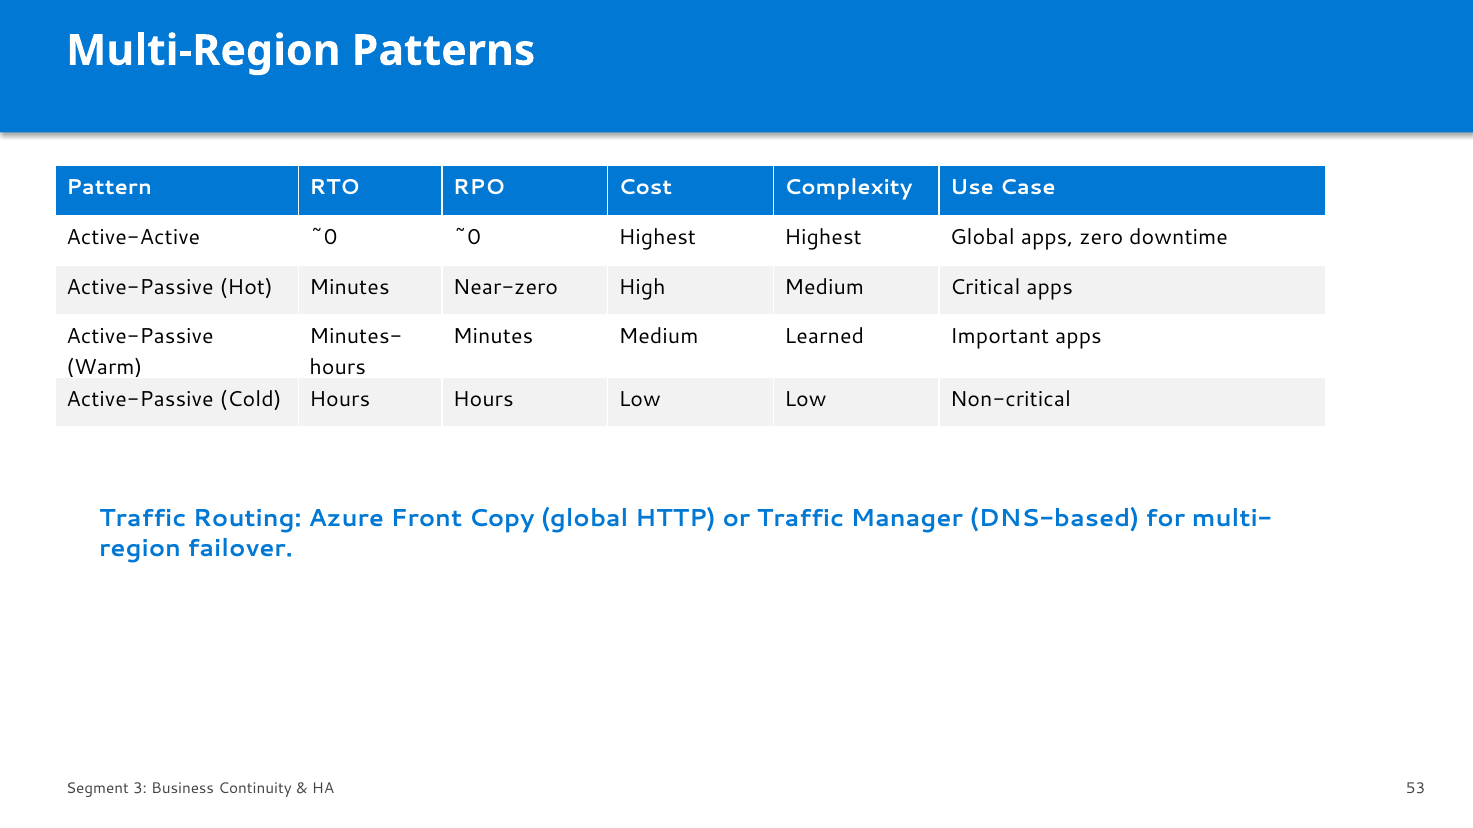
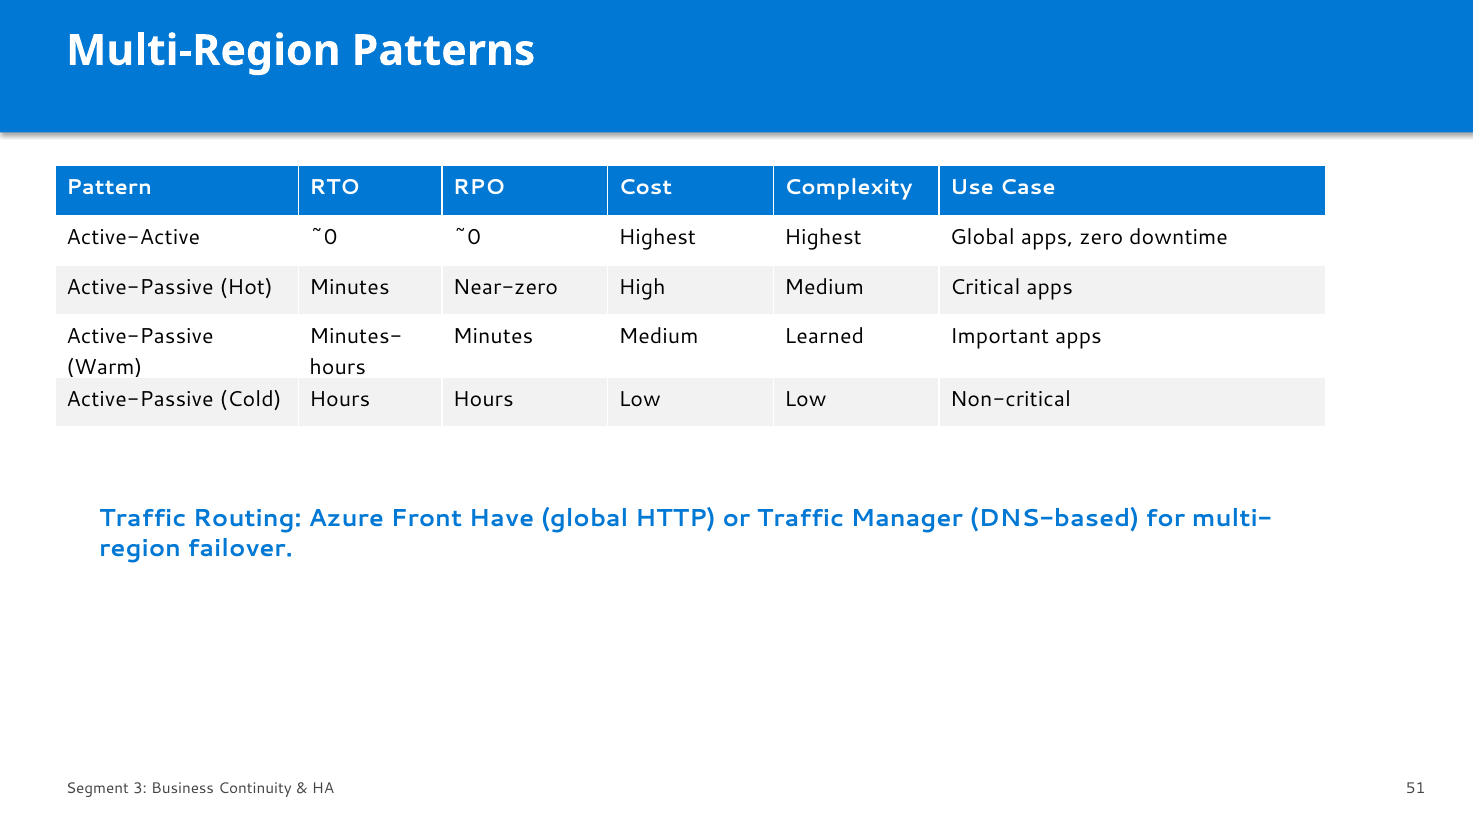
Copy: Copy -> Have
53: 53 -> 51
